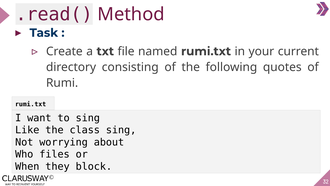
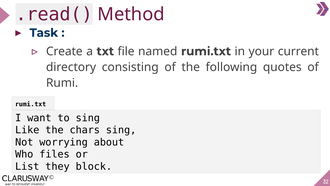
class: class -> chars
When: When -> List
